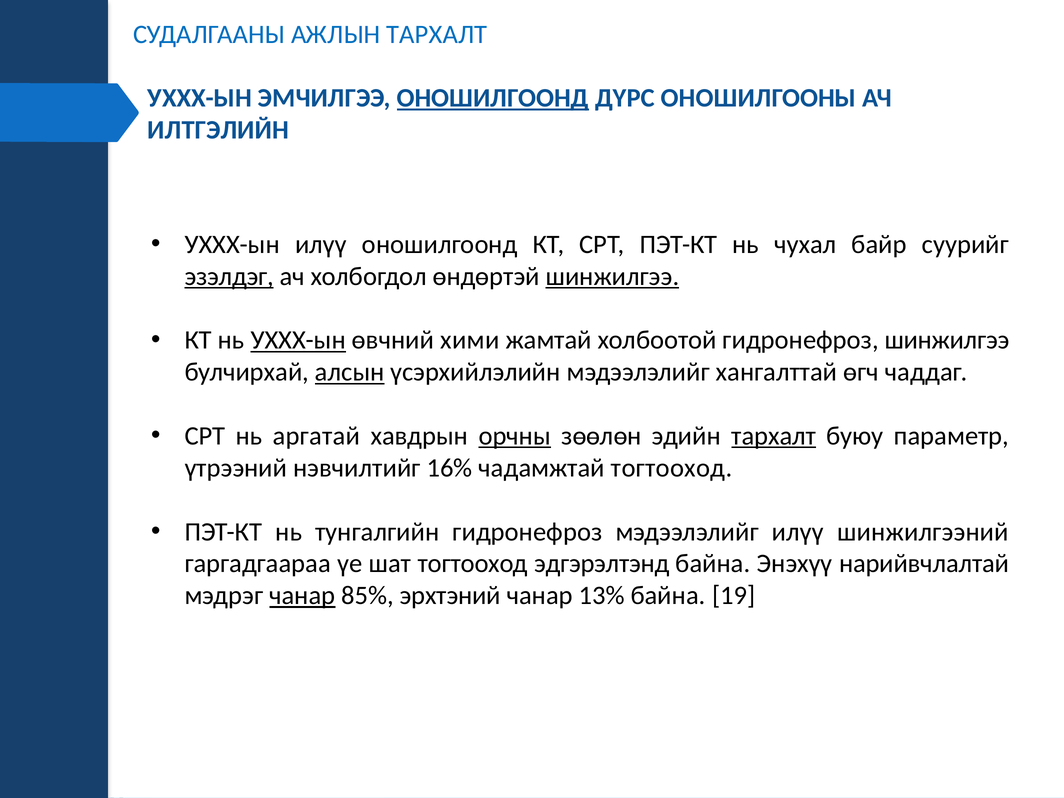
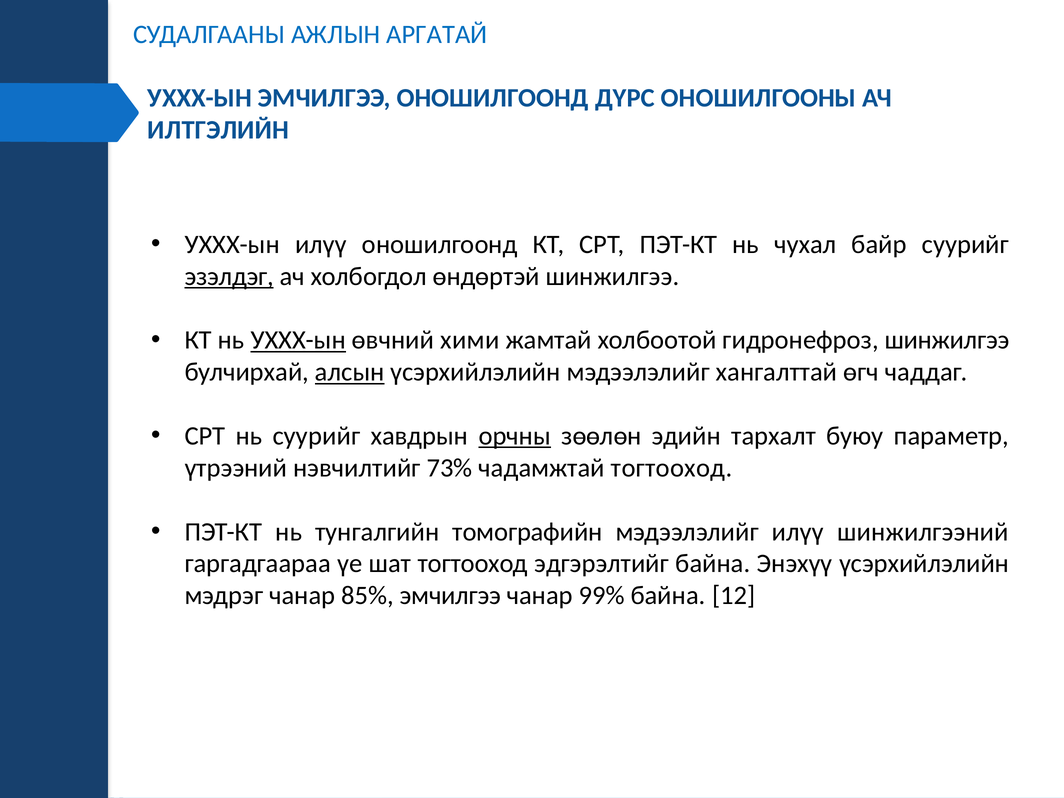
АЖЛЫН ТАРХАЛТ: ТАРХАЛТ -> АРГАТАЙ
ОНОШИЛГООНД at (493, 98) underline: present -> none
шинжилгээ at (612, 276) underline: present -> none
нь аргатай: аргатай -> суурийг
тархалт at (774, 436) underline: present -> none
16%: 16% -> 73%
тунгалгийн гидронефроз: гидронефроз -> томографийн
эдгэрэлтэнд: эдгэрэлтэнд -> эдгэрэлтийг
Энэхүү нарийвчлалтай: нарийвчлалтай -> үсэрхийлэлийн
чанар at (302, 596) underline: present -> none
85% эрхтэний: эрхтэний -> эмчилгээ
13%: 13% -> 99%
19: 19 -> 12
